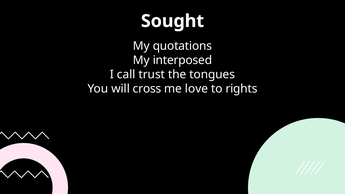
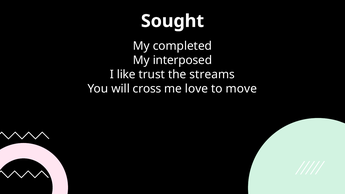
quotations: quotations -> completed
call: call -> like
tongues: tongues -> streams
rights: rights -> move
